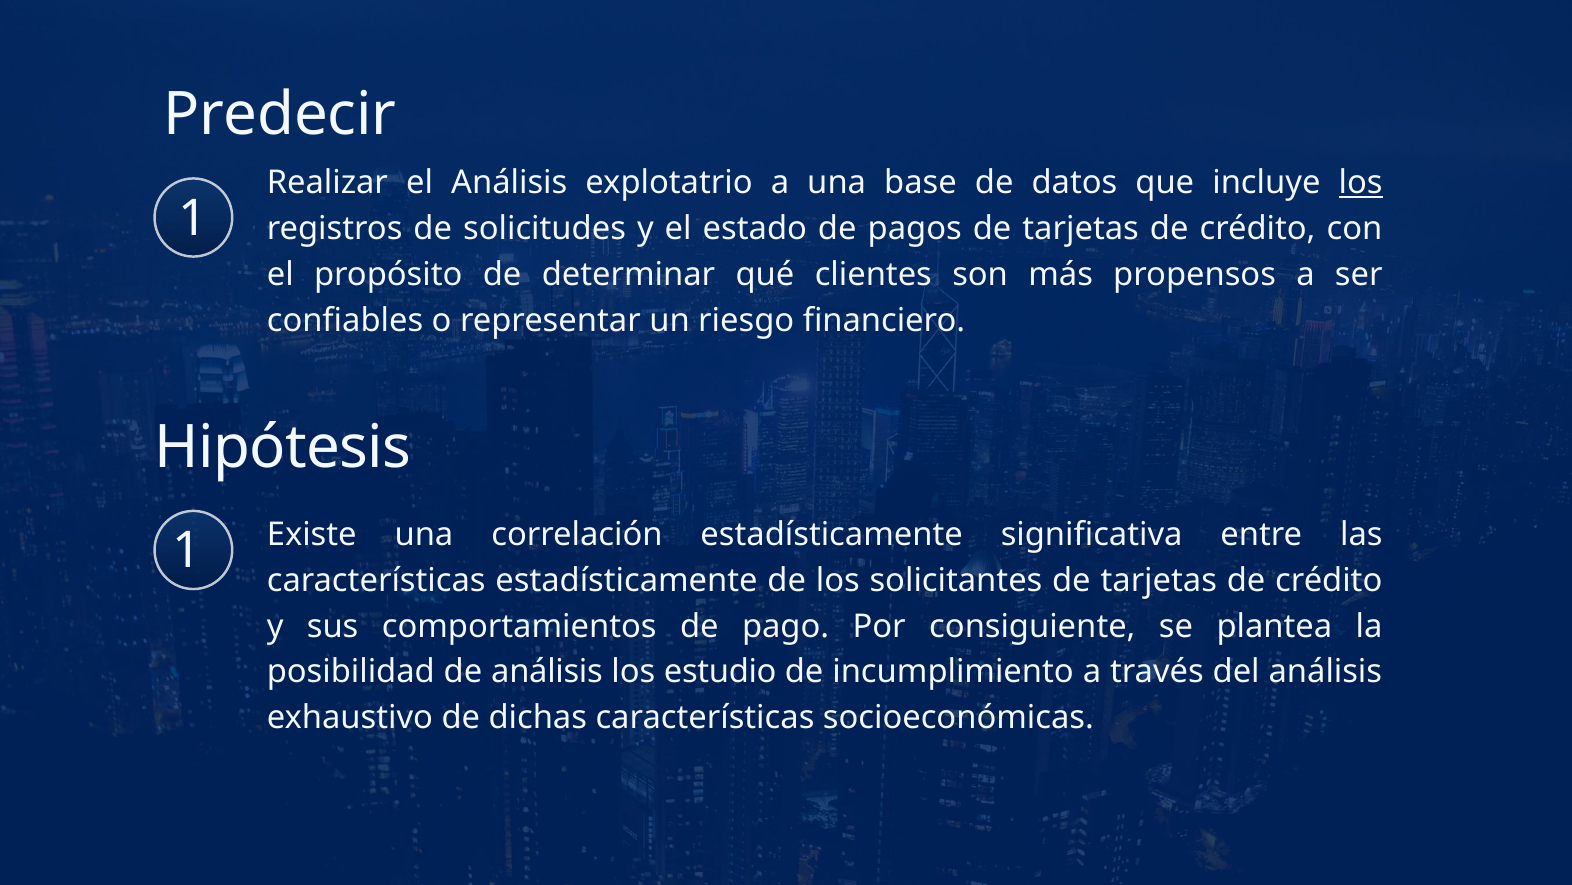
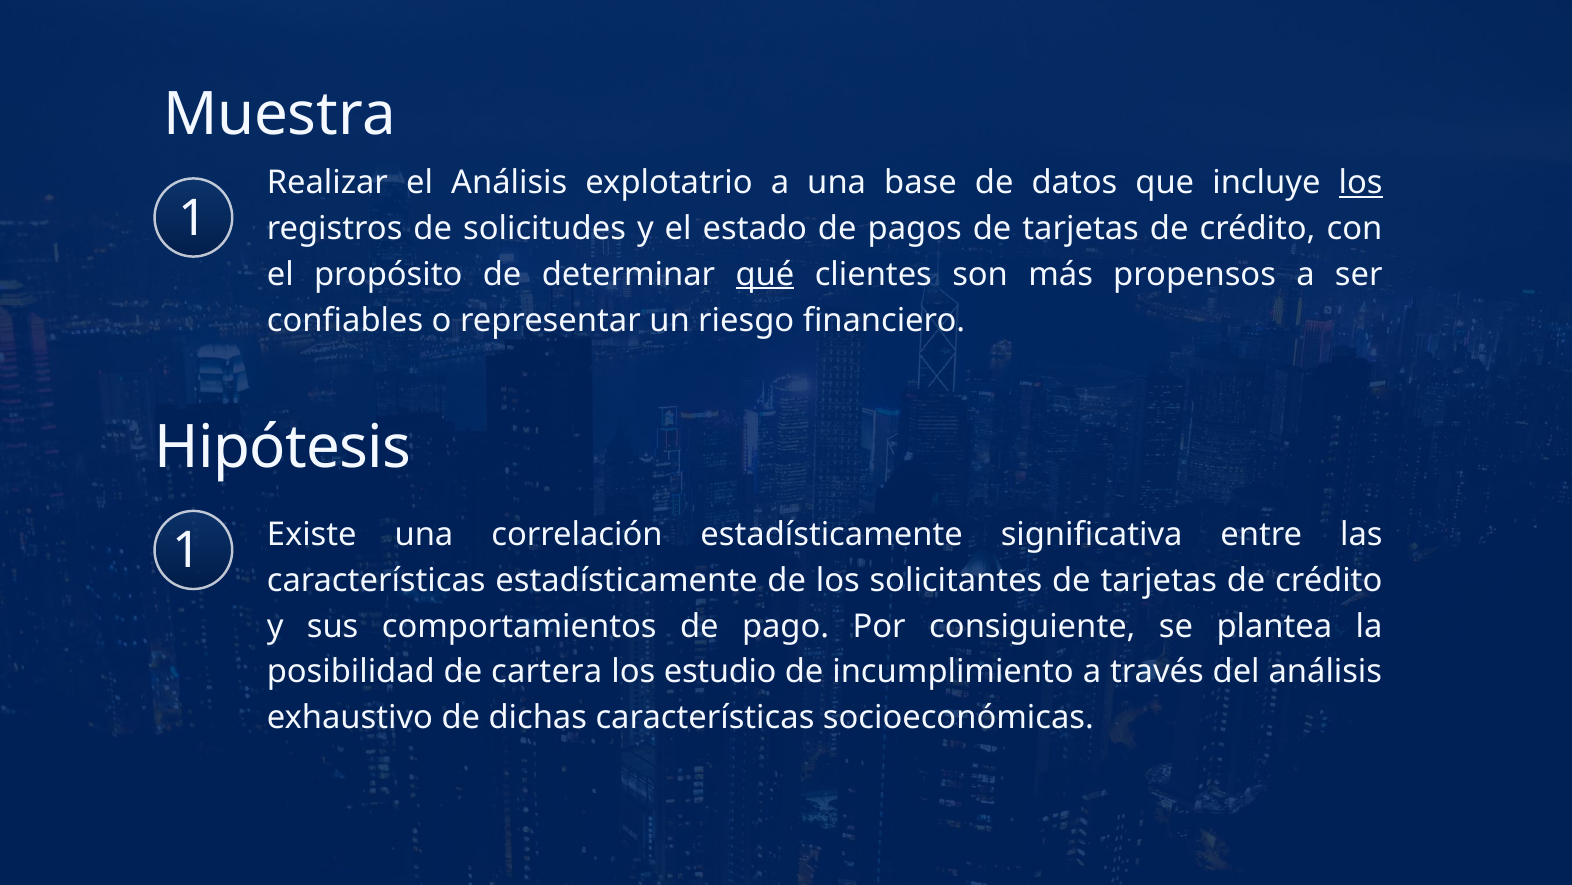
Predecir: Predecir -> Muestra
qué underline: none -> present
de análisis: análisis -> cartera
